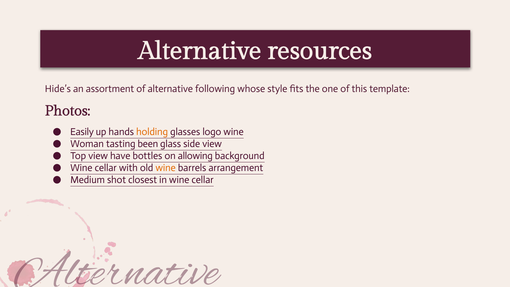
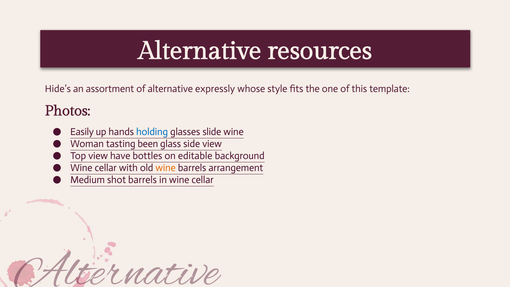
following: following -> expressly
holding colour: orange -> blue
logo: logo -> slide
allowing: allowing -> editable
shot closest: closest -> barrels
